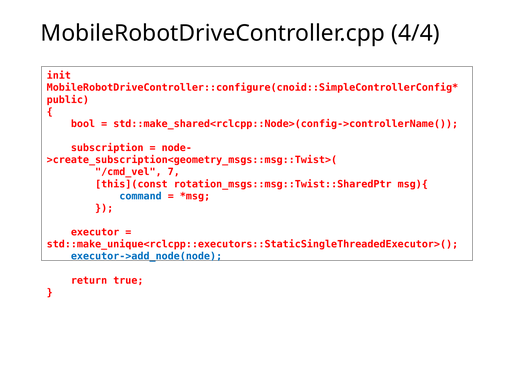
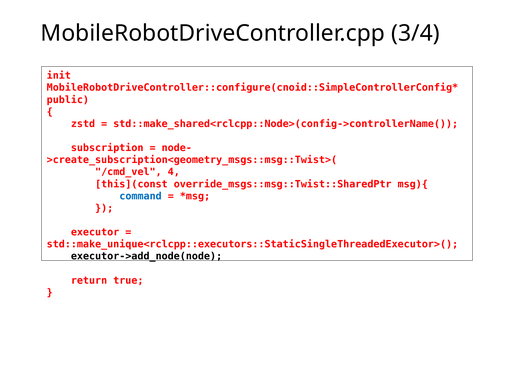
4/4: 4/4 -> 3/4
bool: bool -> zstd
7: 7 -> 4
rotation_msgs::msg::Twist::SharedPtr: rotation_msgs::msg::Twist::SharedPtr -> override_msgs::msg::Twist::SharedPtr
executor->add_node(node colour: blue -> black
